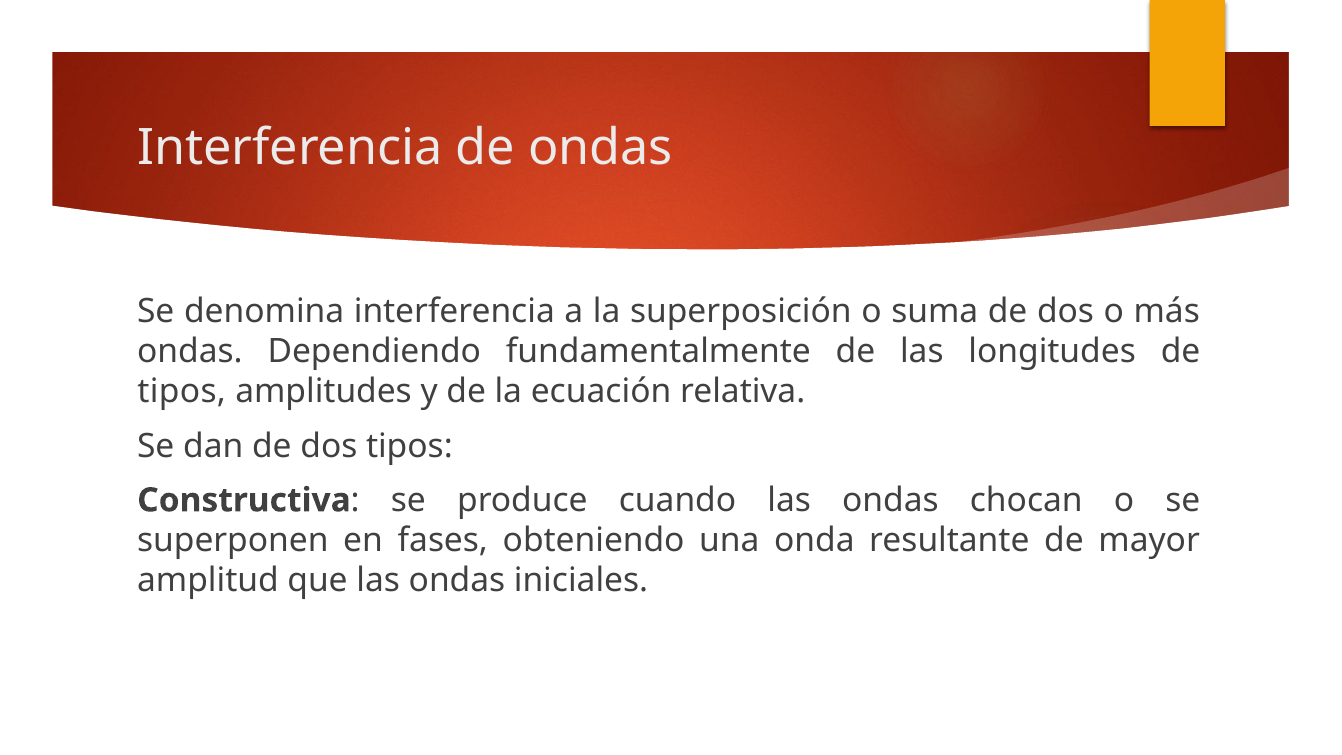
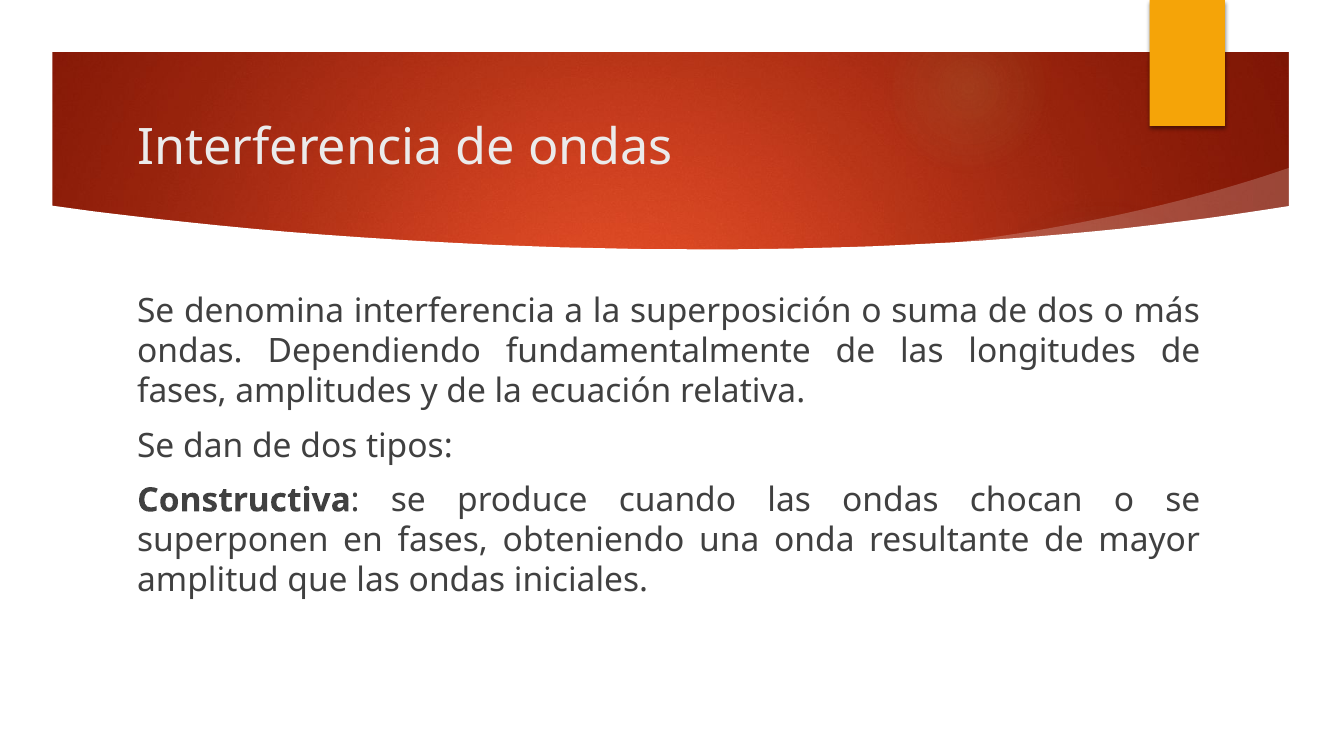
tipos at (182, 392): tipos -> fases
